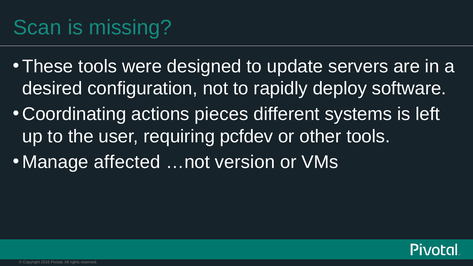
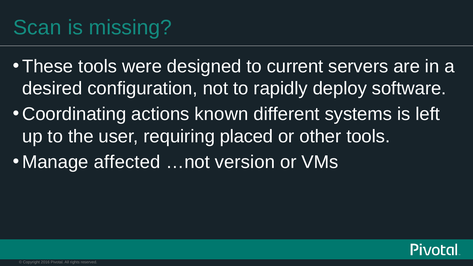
update: update -> current
pieces: pieces -> known
pcfdev: pcfdev -> placed
